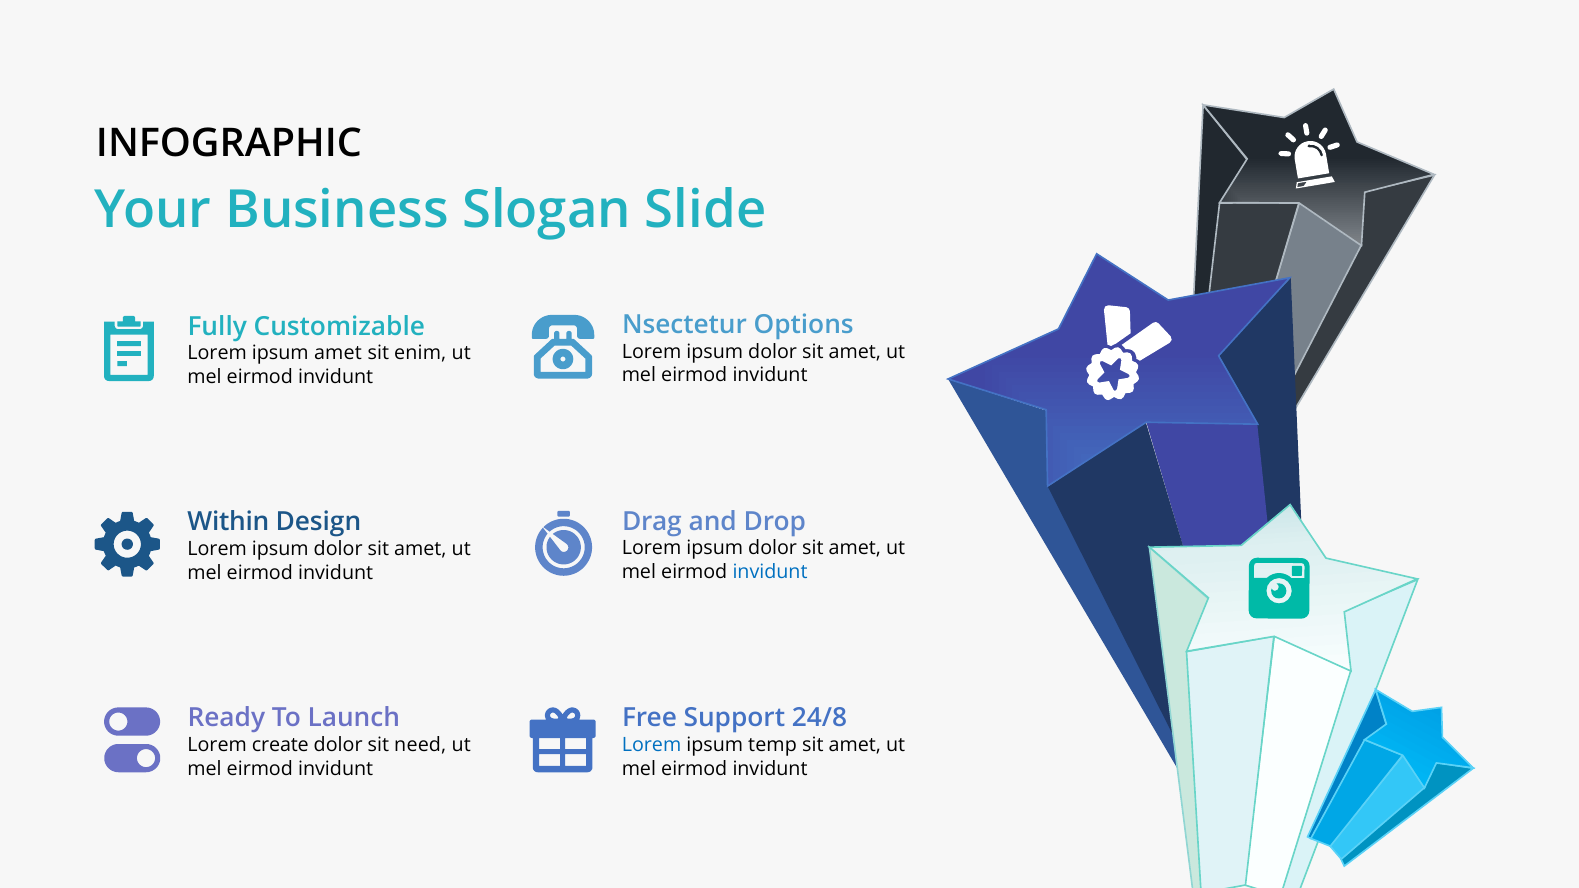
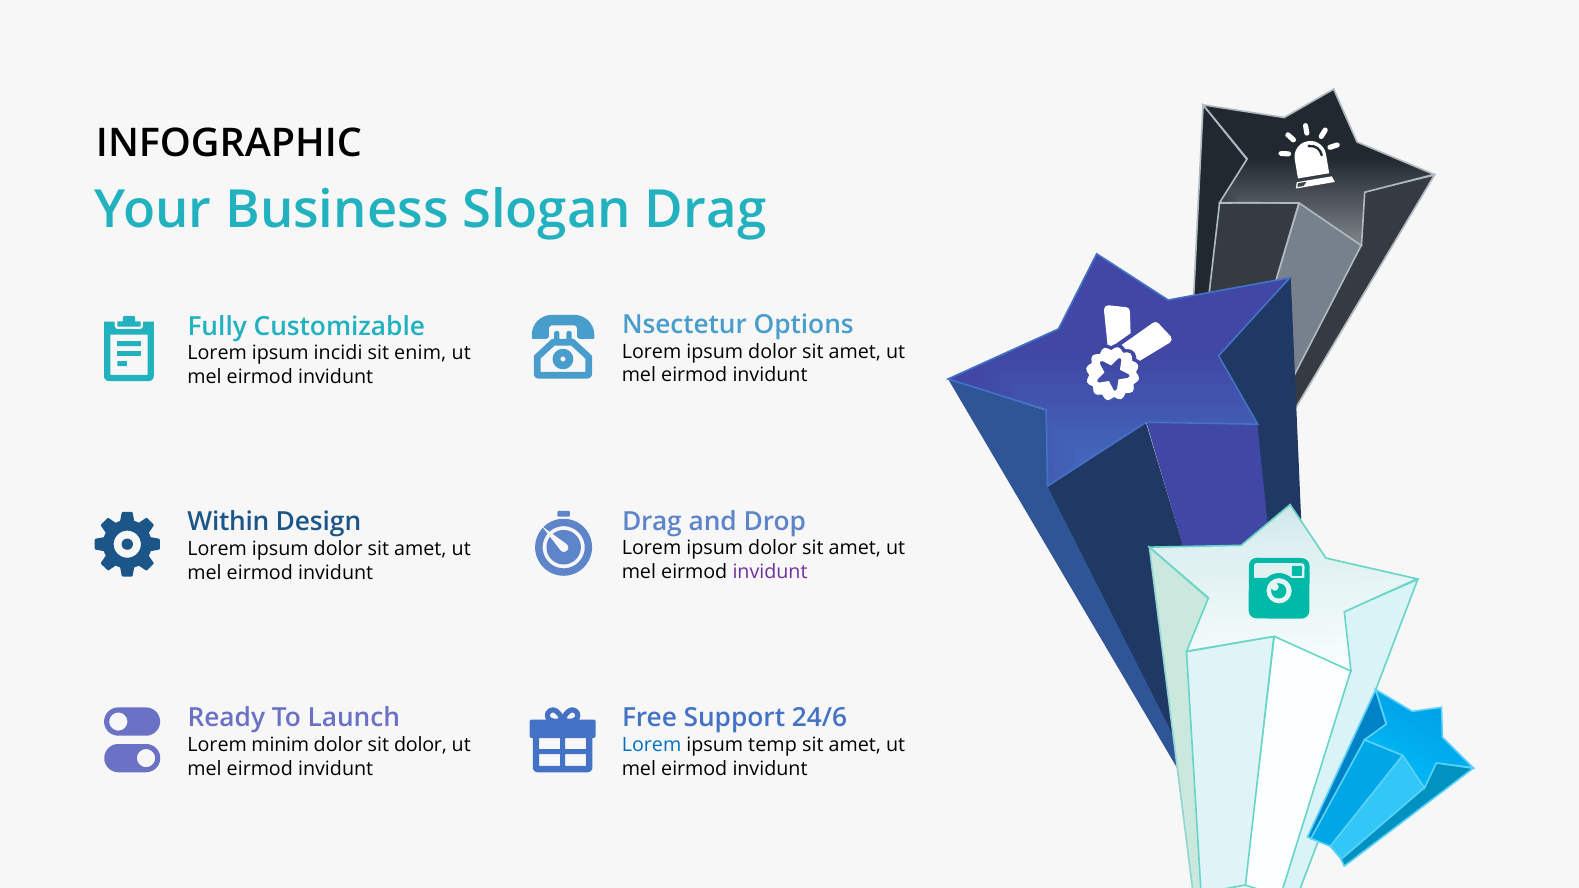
Slogan Slide: Slide -> Drag
ipsum amet: amet -> incidi
invidunt at (770, 572) colour: blue -> purple
24/8: 24/8 -> 24/6
create: create -> minim
sit need: need -> dolor
